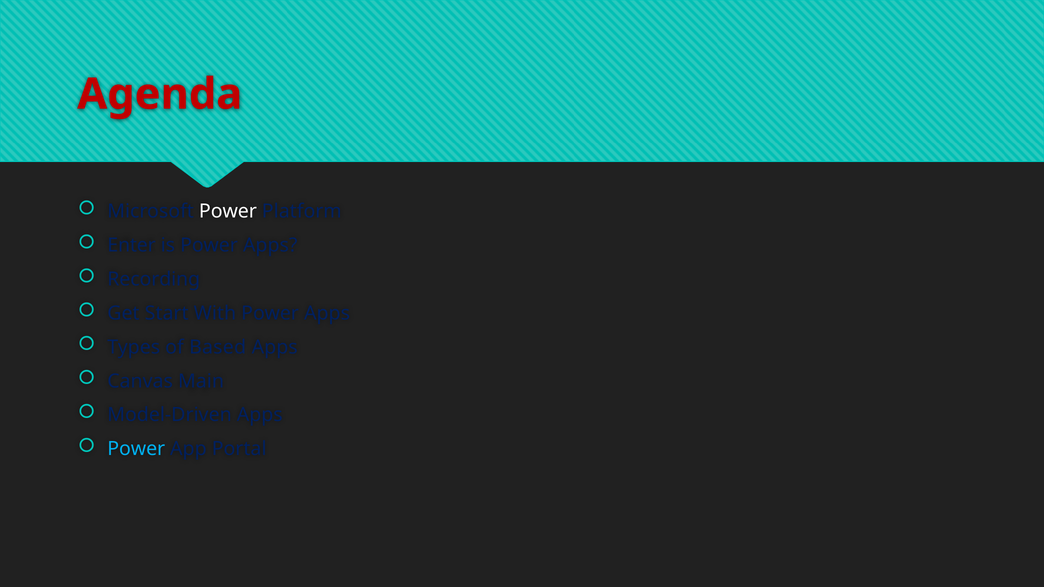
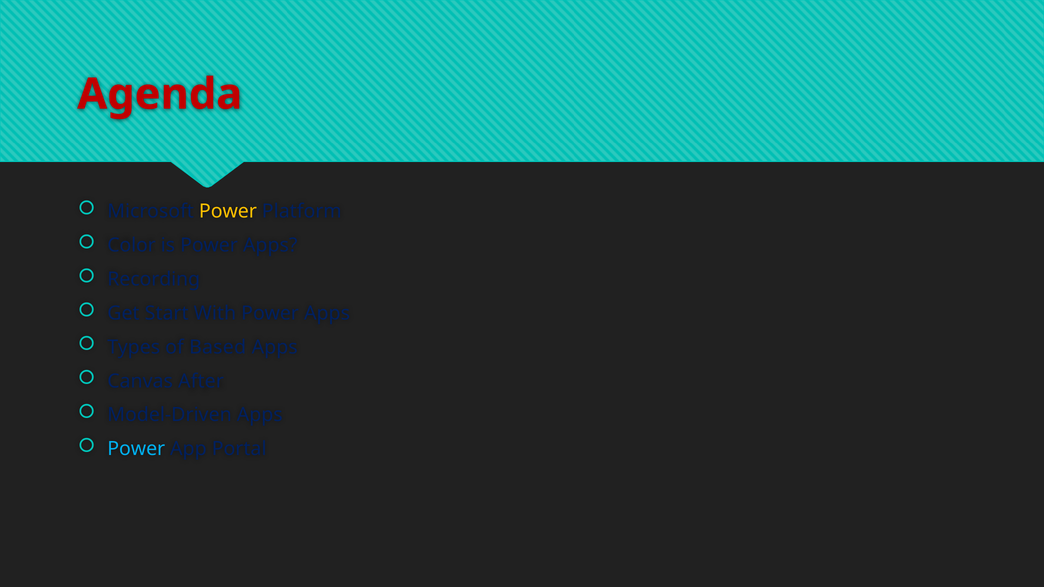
Power at (228, 212) colour: white -> yellow
Enter: Enter -> Color
Main: Main -> After
